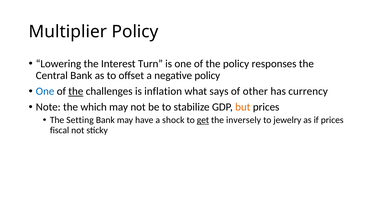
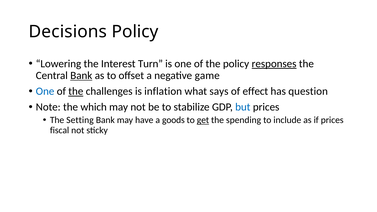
Multiplier: Multiplier -> Decisions
responses underline: none -> present
Bank at (81, 76) underline: none -> present
negative policy: policy -> game
other: other -> effect
currency: currency -> question
but colour: orange -> blue
shock: shock -> goods
inversely: inversely -> spending
jewelry: jewelry -> include
